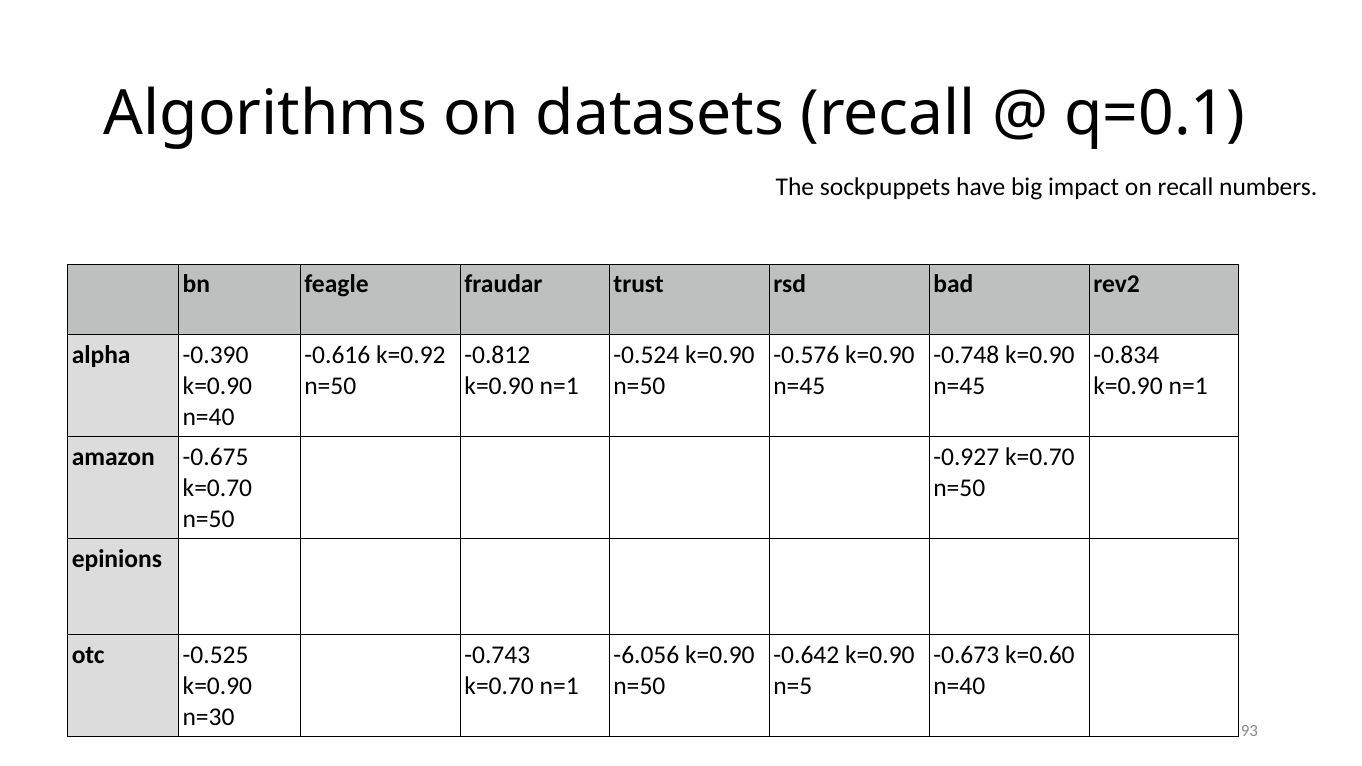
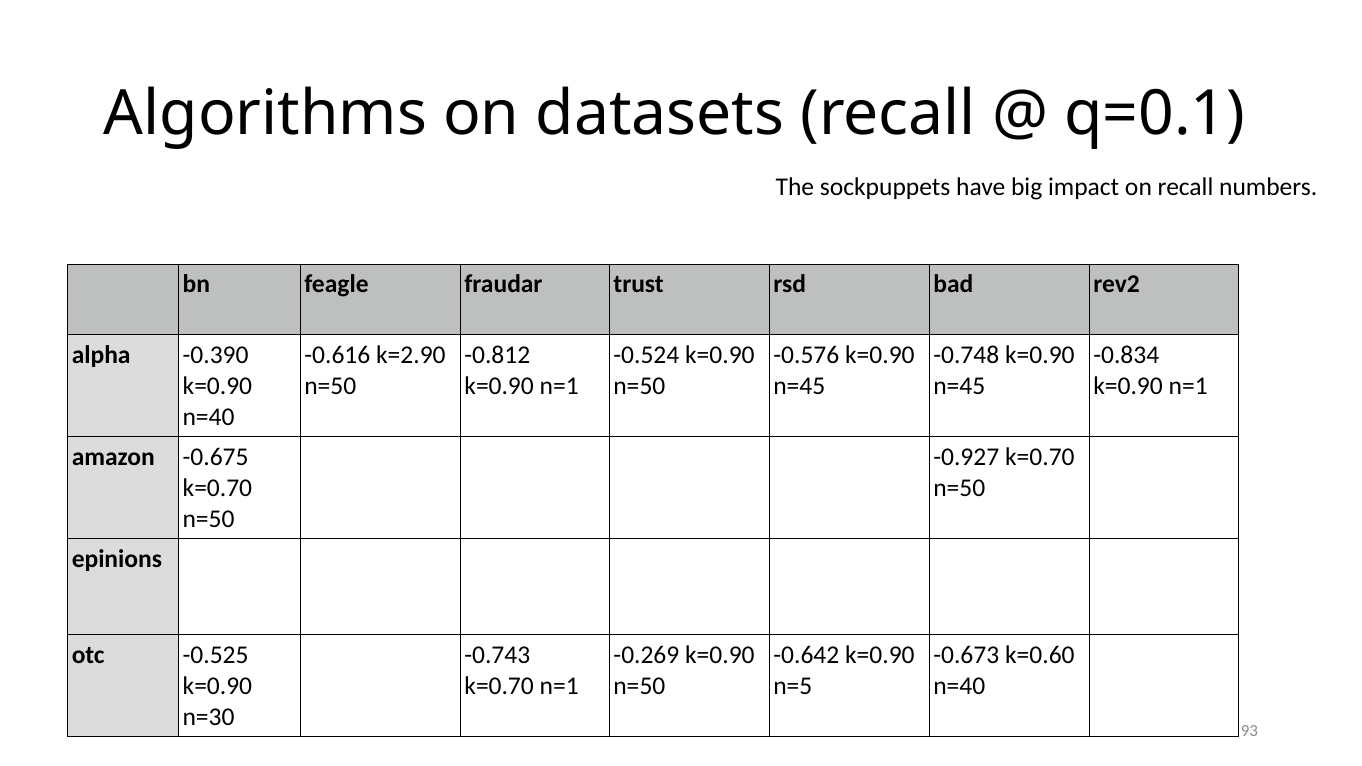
k=0.92: k=0.92 -> k=2.90
-6.056: -6.056 -> -0.269
